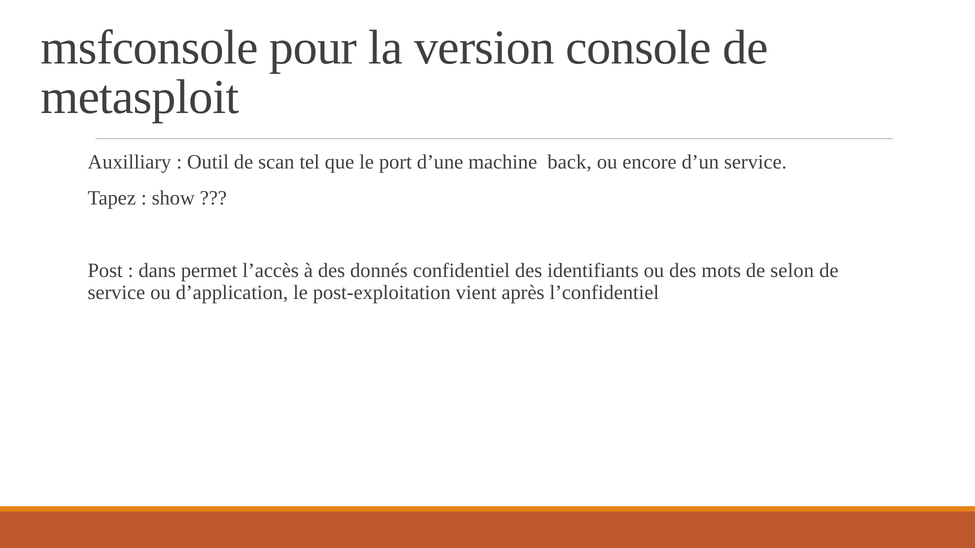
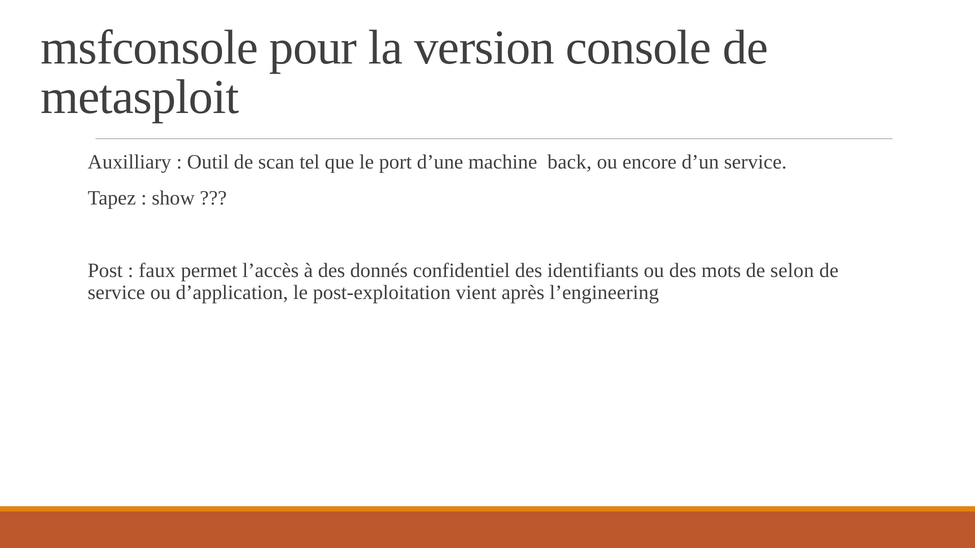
dans: dans -> faux
l’confidentiel: l’confidentiel -> l’engineering
